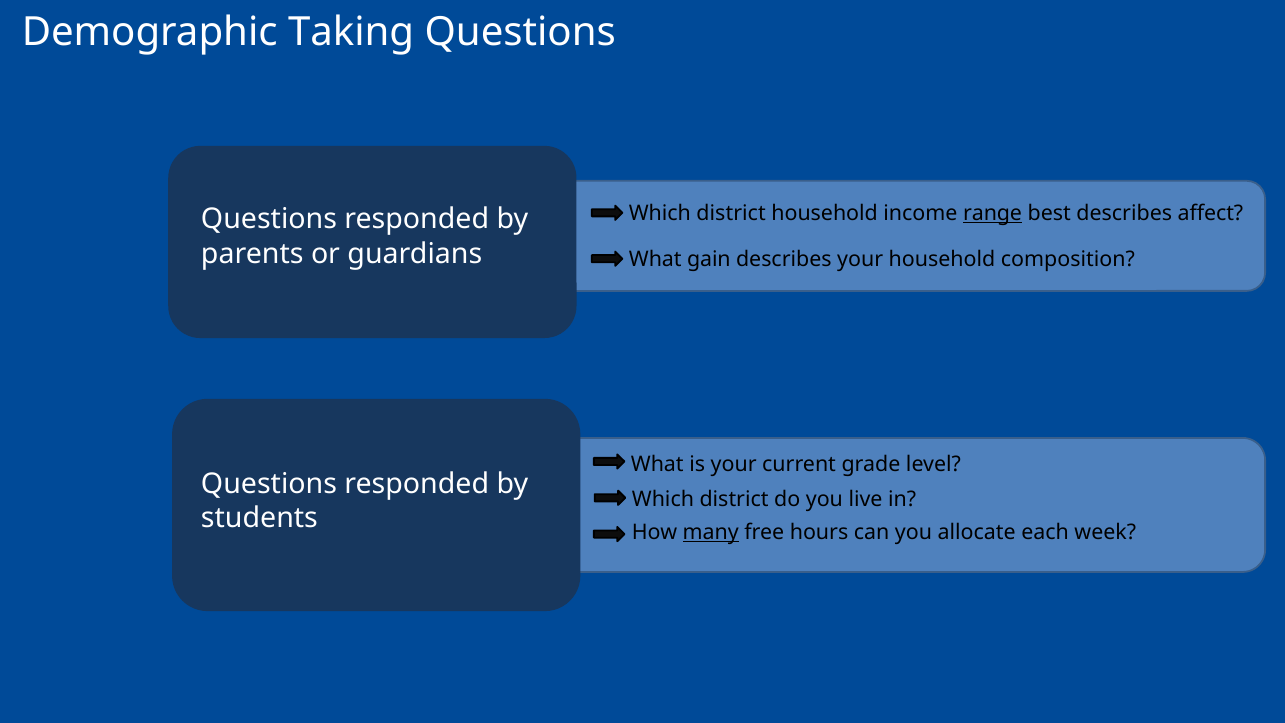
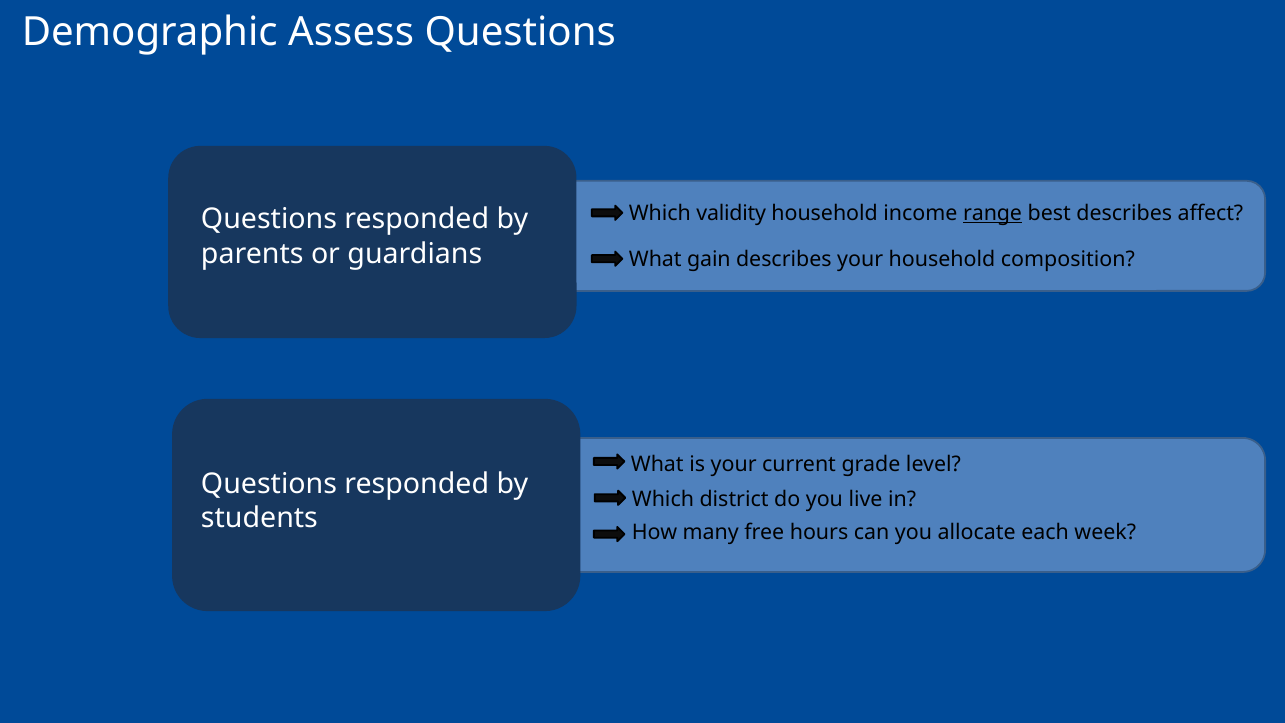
Taking: Taking -> Assess
district at (731, 214): district -> validity
many underline: present -> none
